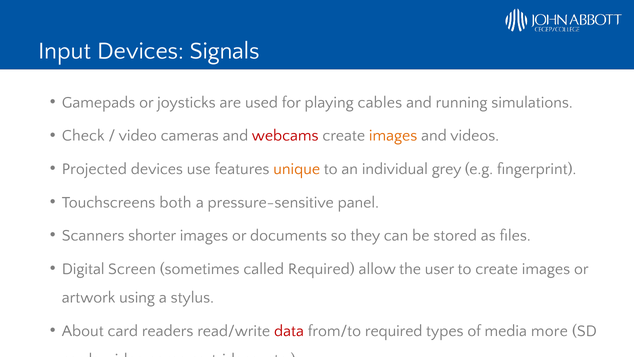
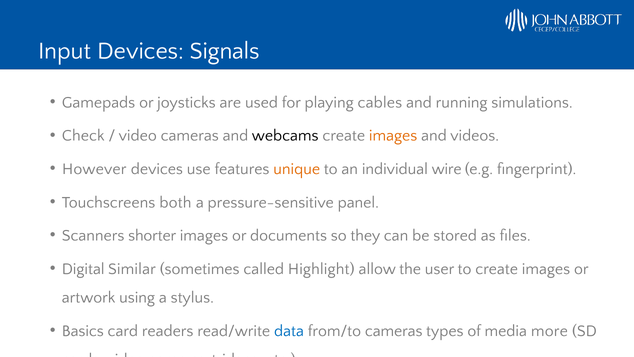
webcams colour: red -> black
Projected: Projected -> However
grey: grey -> wire
Screen: Screen -> Similar
called Required: Required -> Highlight
About: About -> Basics
data colour: red -> blue
from/to required: required -> cameras
